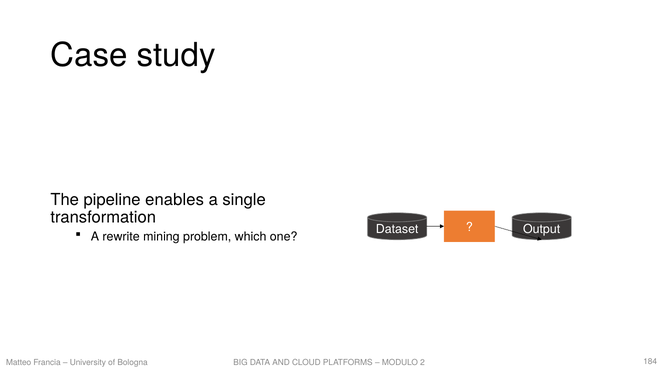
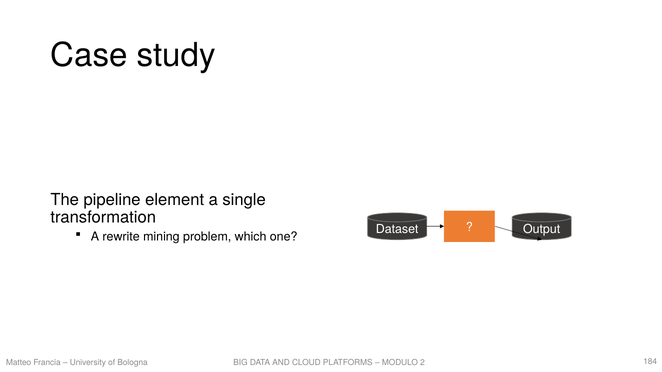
enables: enables -> element
